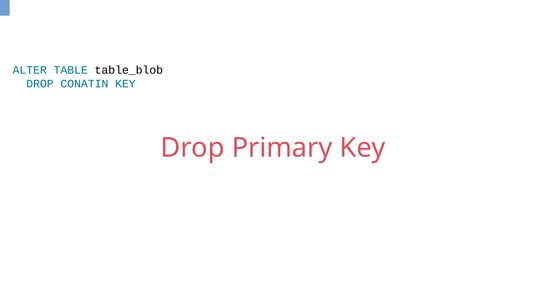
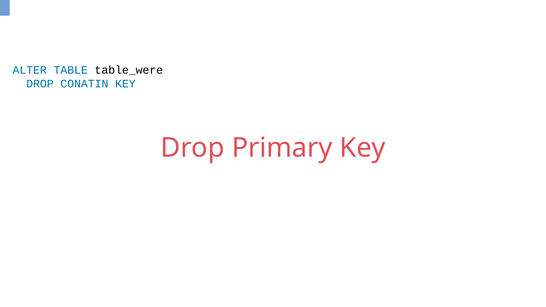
table_blob: table_blob -> table_were
